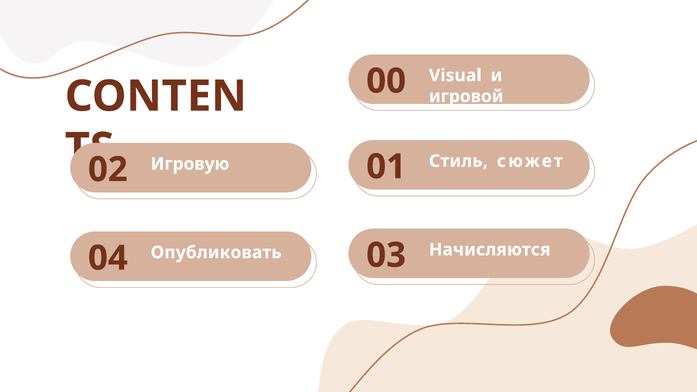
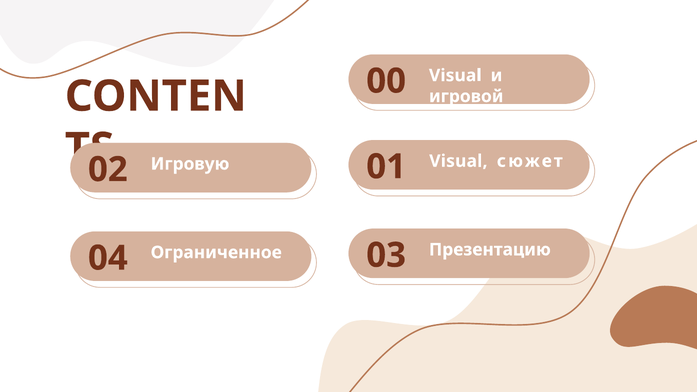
Стиль at (458, 161): Стиль -> Visual
Опубликовать: Опубликовать -> Ограниченное
Начисляются: Начисляются -> Презентацию
